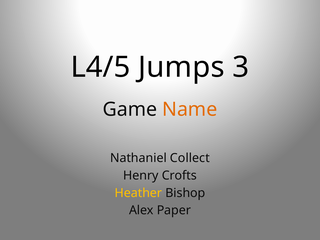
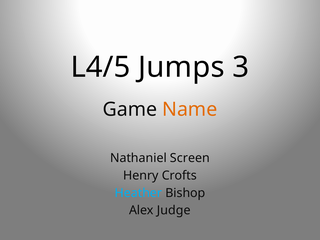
Collect: Collect -> Screen
Heather colour: yellow -> light blue
Paper: Paper -> Judge
